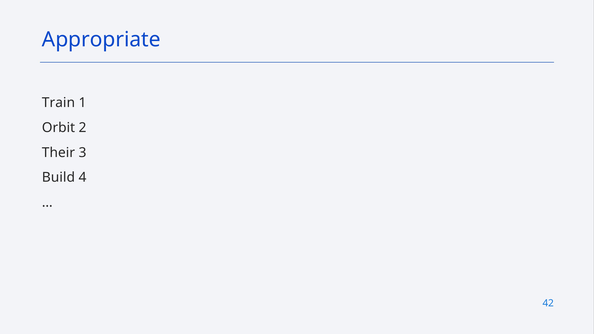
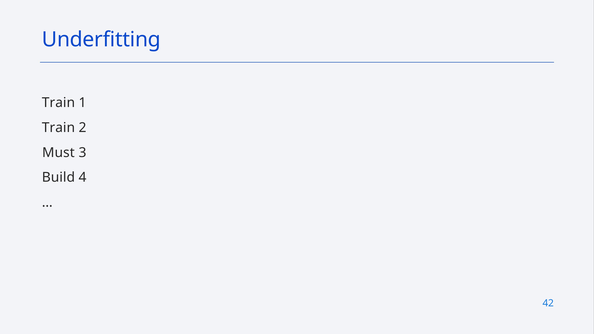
Appropriate: Appropriate -> Underfitting
Orbit at (58, 128): Orbit -> Train
Their: Their -> Must
